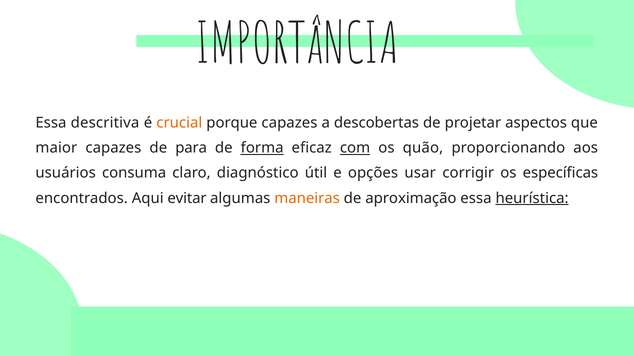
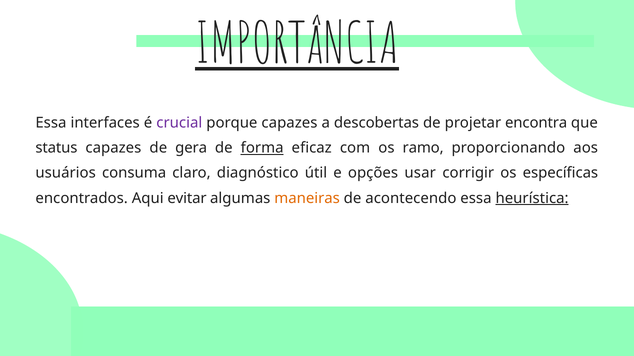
IMPORTâNCIA underline: none -> present
descritiva: descritiva -> interfaces
crucial colour: orange -> purple
aspectos: aspectos -> encontra
maior: maior -> status
para: para -> gera
com underline: present -> none
quão: quão -> ramo
aproximação: aproximação -> acontecendo
